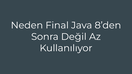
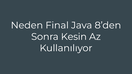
Değil: Değil -> Kesin
